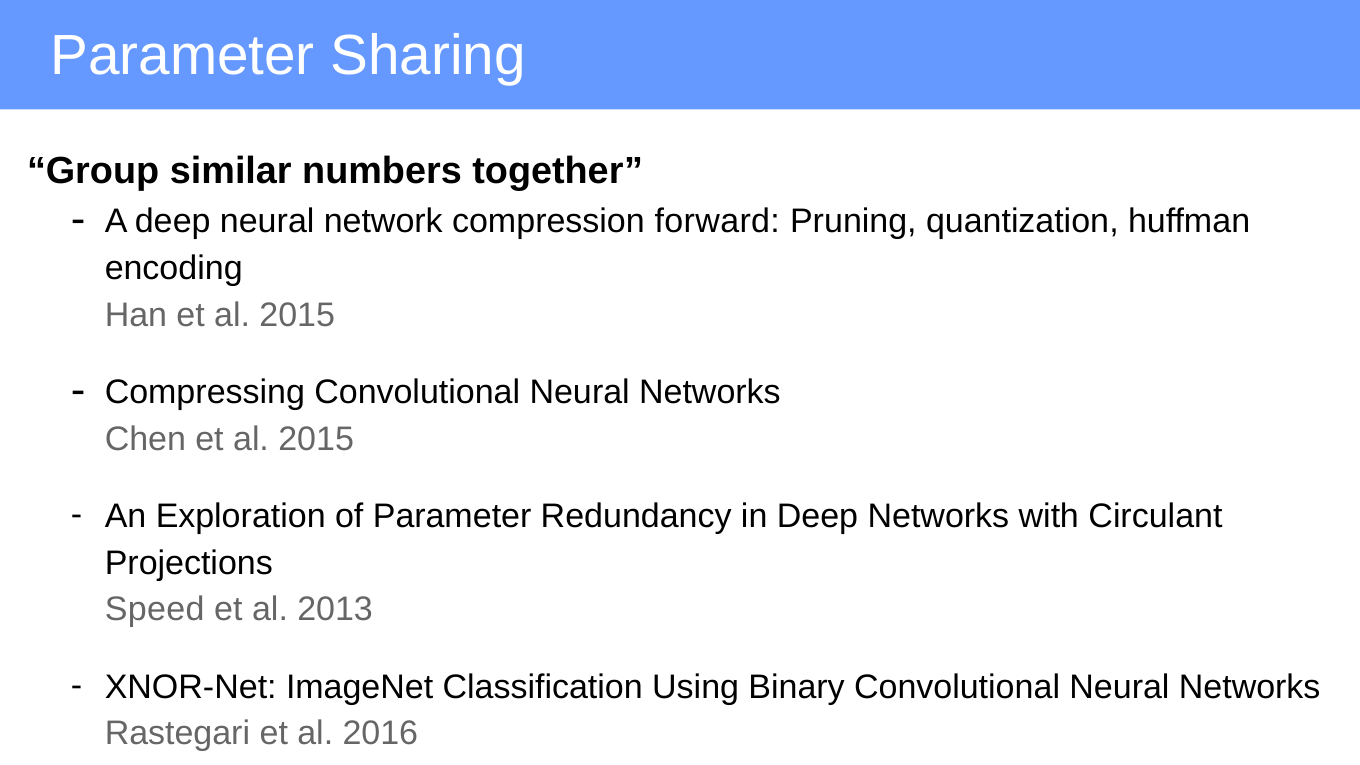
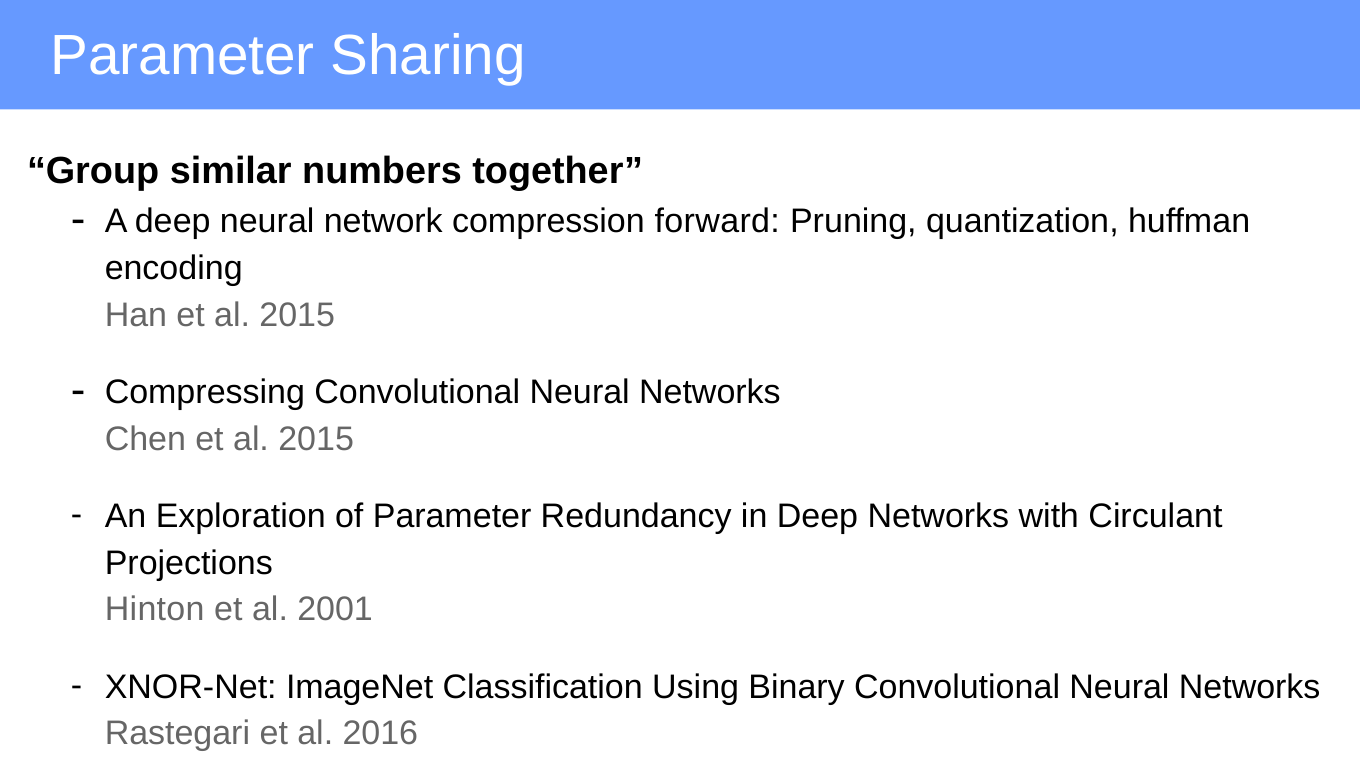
Speed: Speed -> Hinton
2013: 2013 -> 2001
